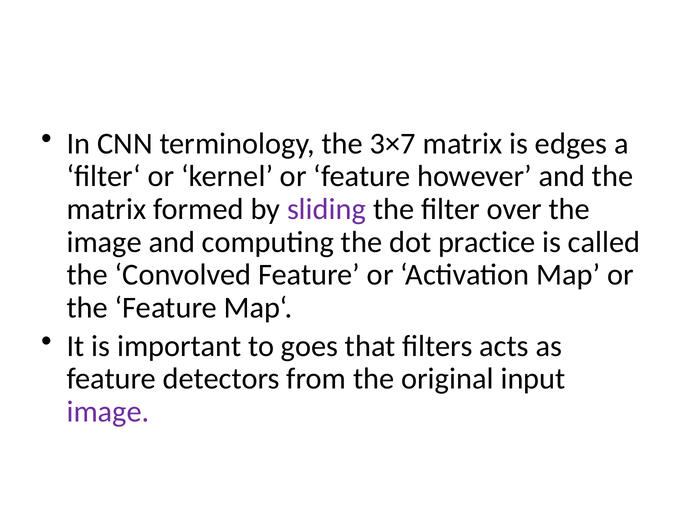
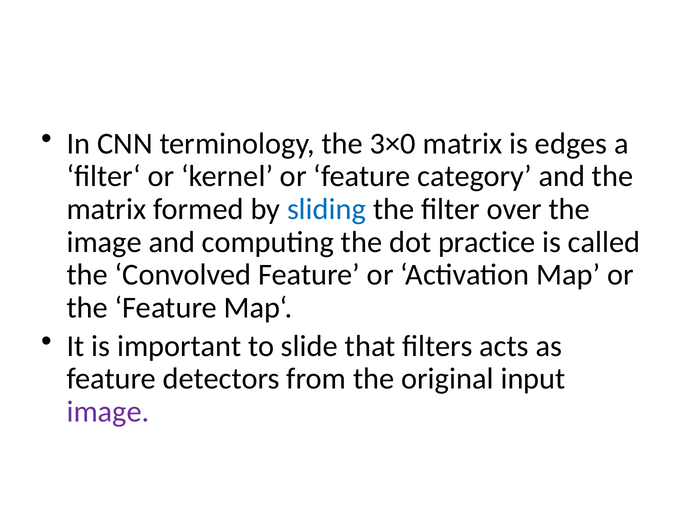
3×7: 3×7 -> 3×0
however: however -> category
sliding colour: purple -> blue
goes: goes -> slide
